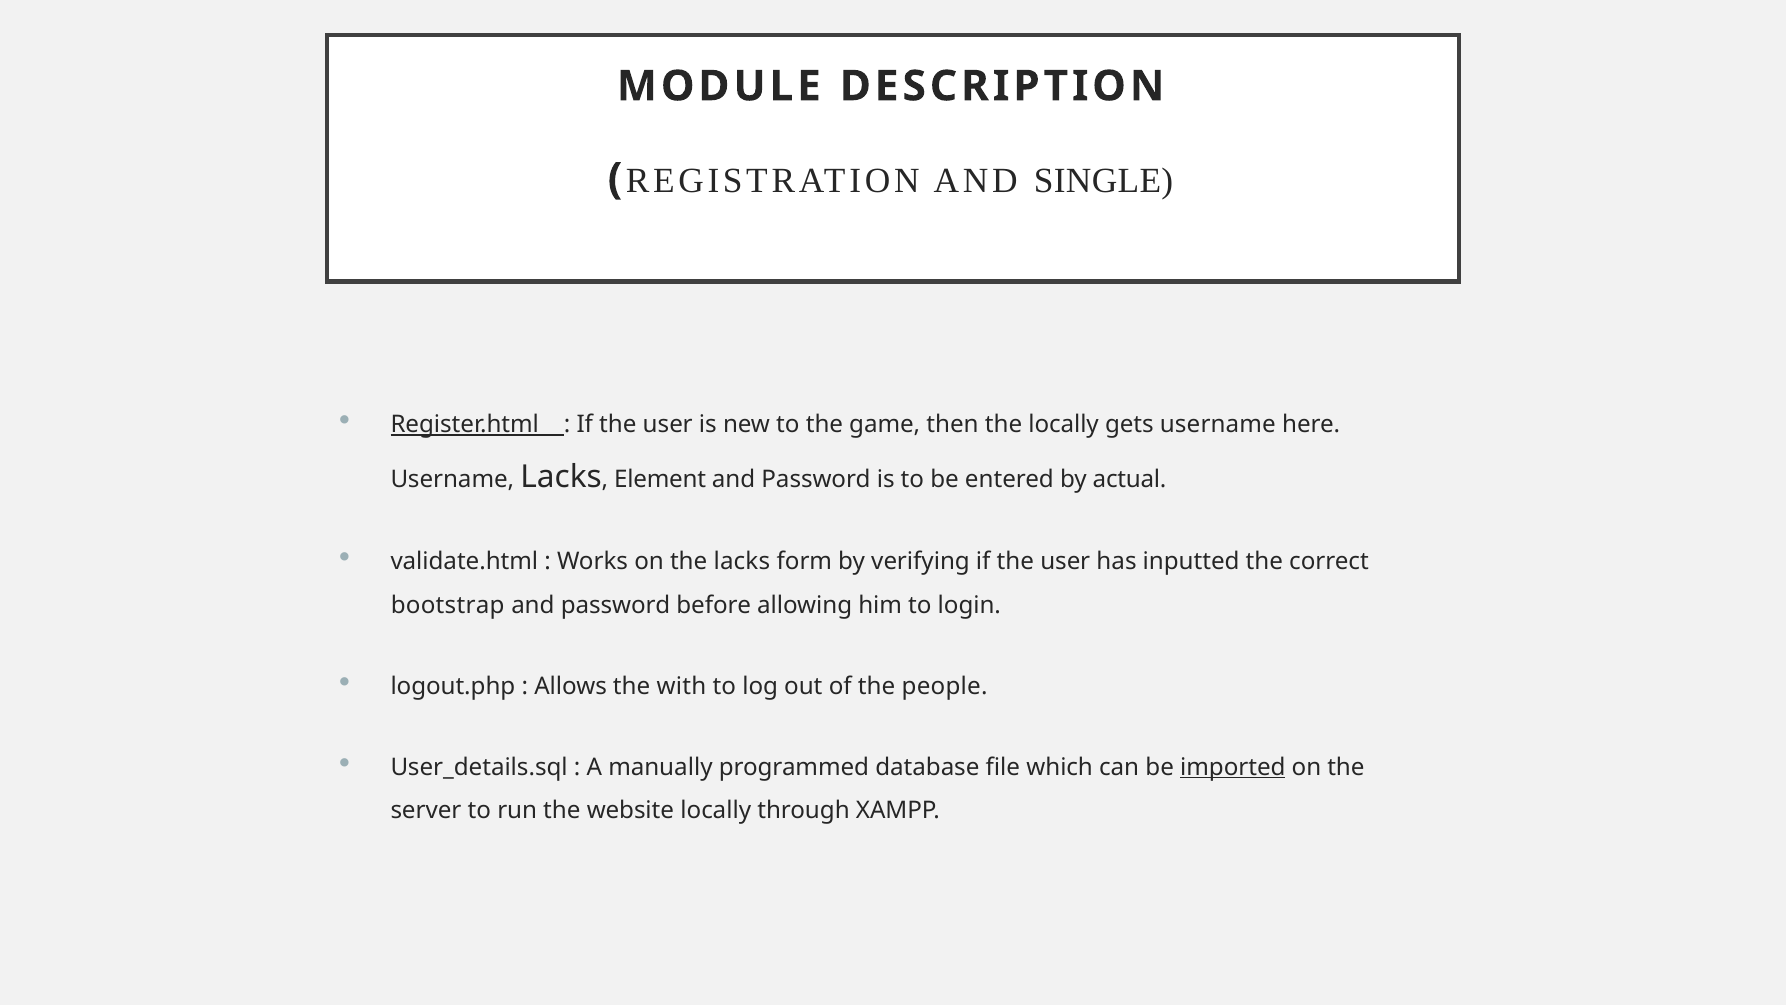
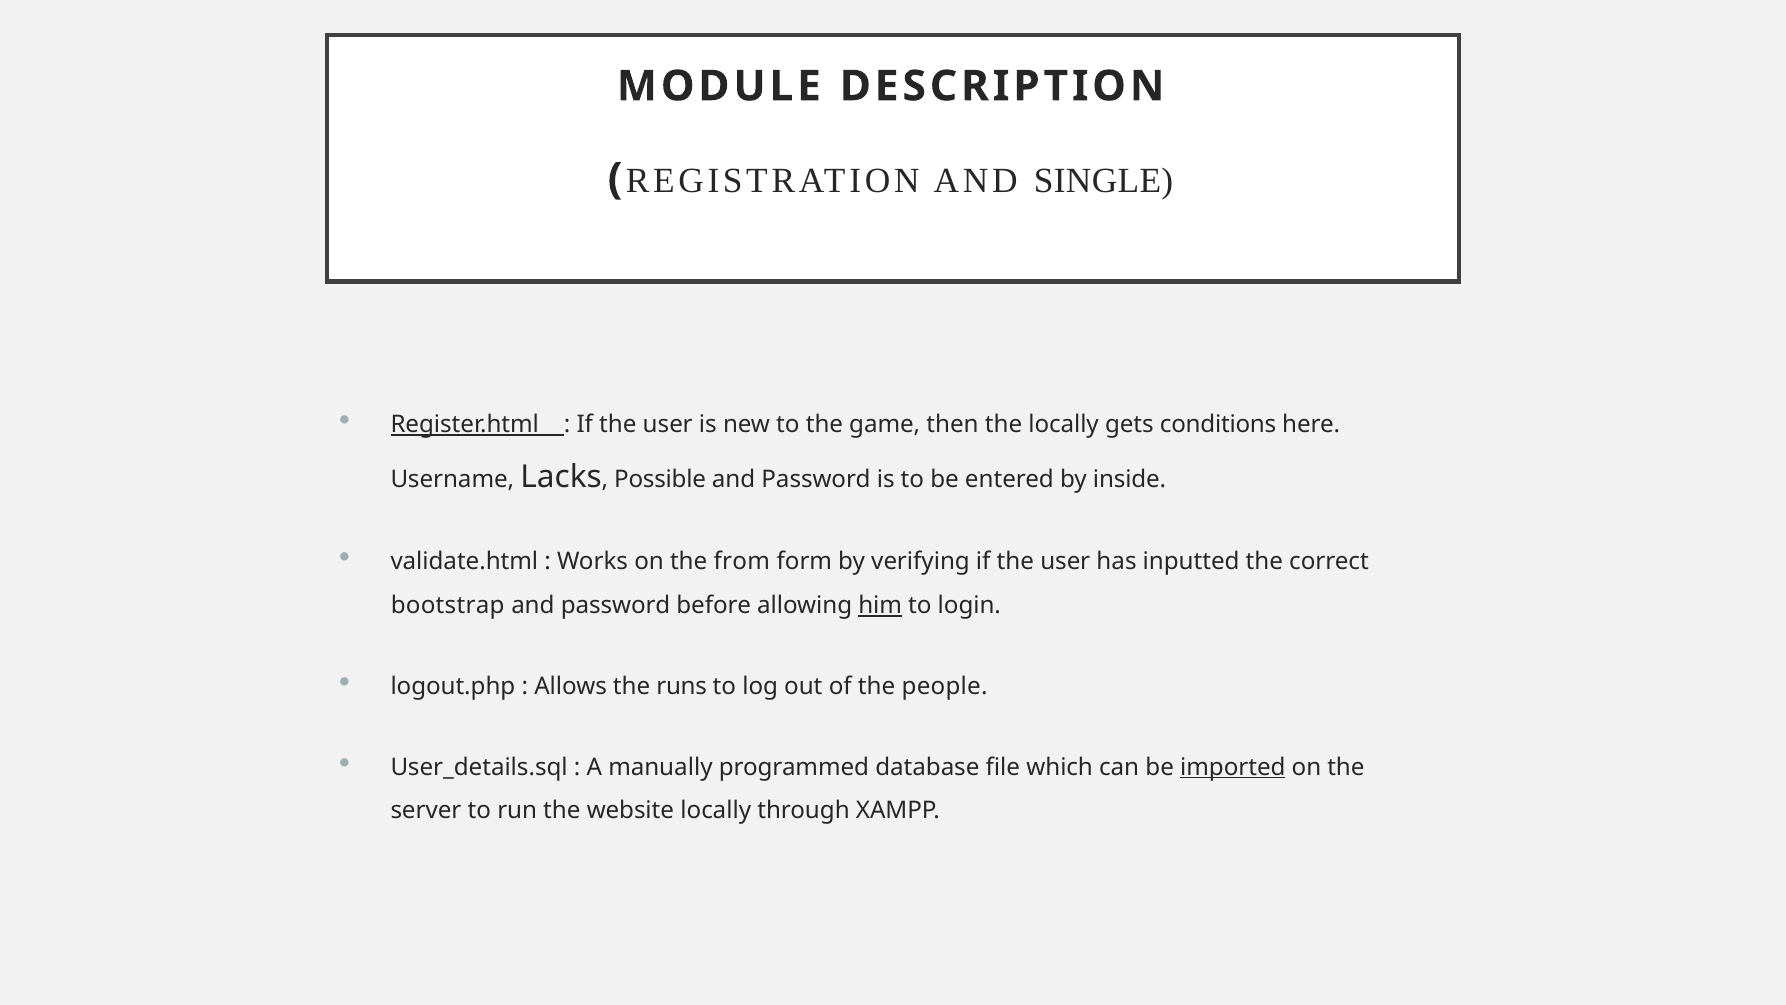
gets username: username -> conditions
Element: Element -> Possible
actual: actual -> inside
the lacks: lacks -> from
him underline: none -> present
with: with -> runs
